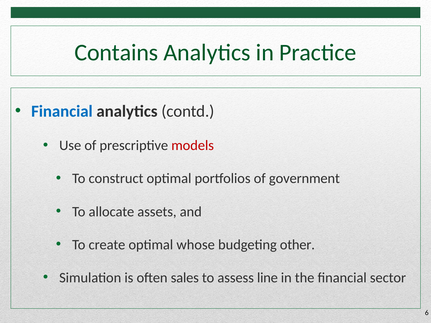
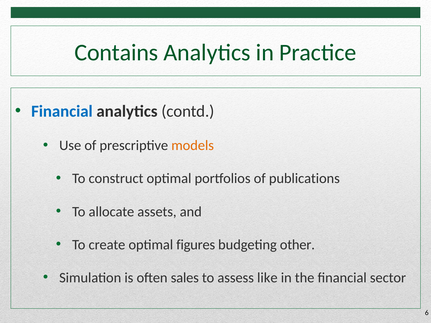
models colour: red -> orange
government: government -> publications
whose: whose -> figures
line: line -> like
